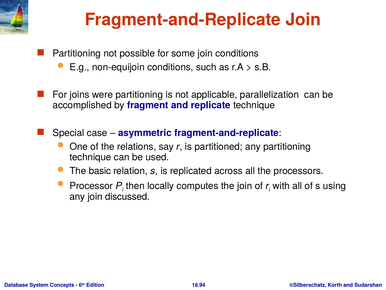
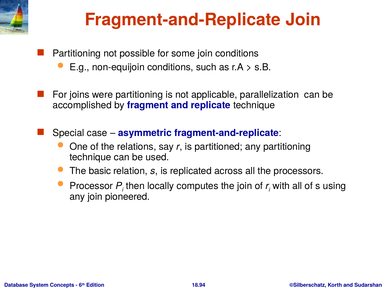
discussed: discussed -> pioneered
